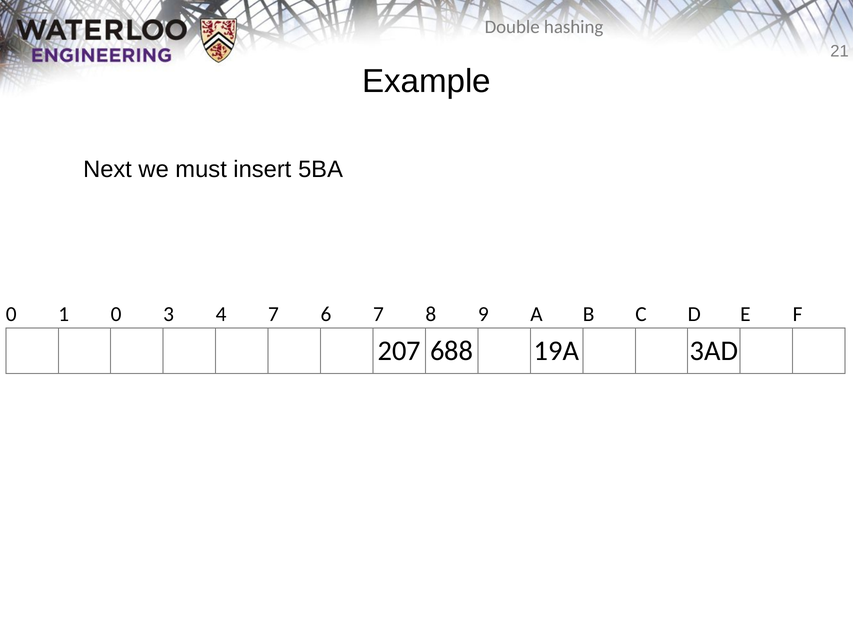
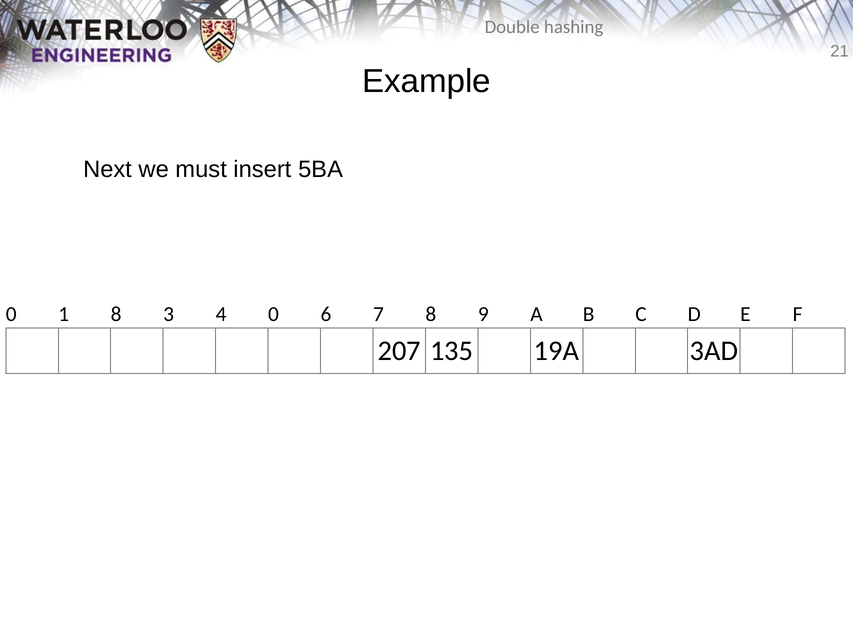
1 0: 0 -> 8
4 7: 7 -> 0
688: 688 -> 135
